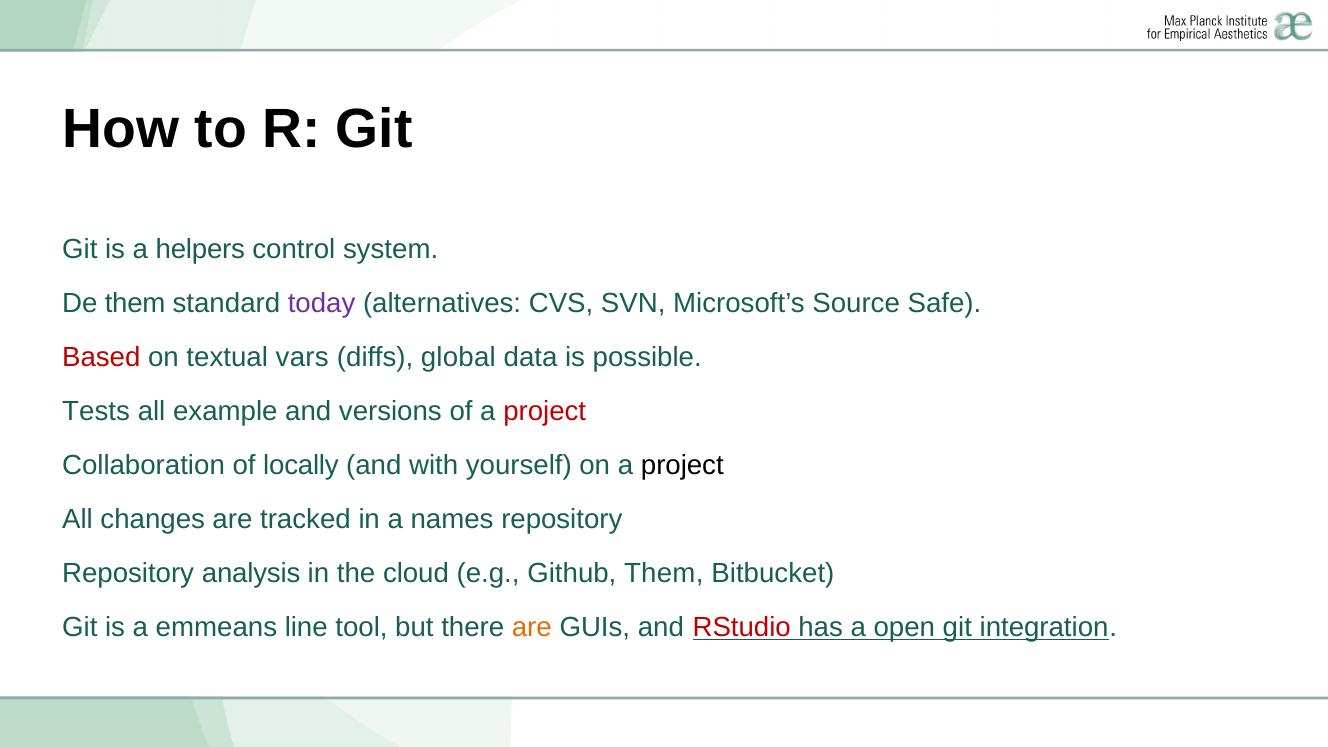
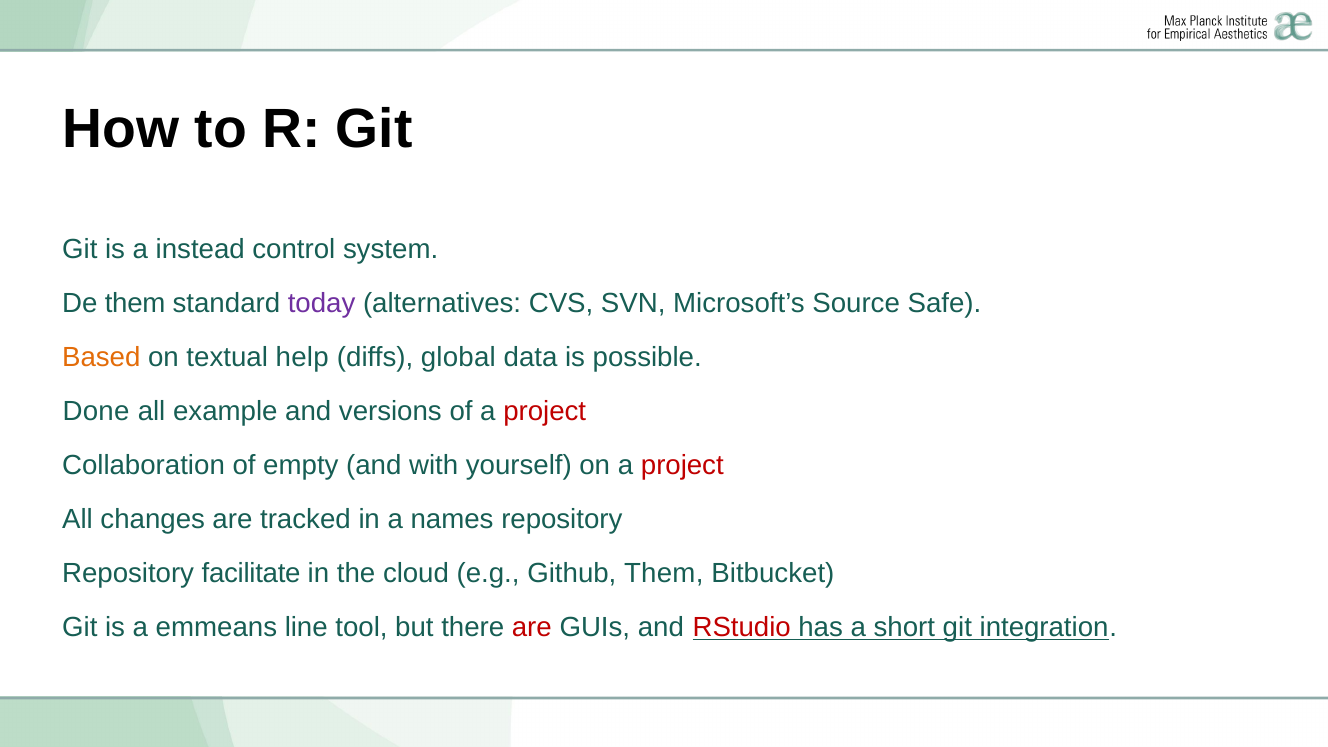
helpers: helpers -> instead
Based colour: red -> orange
vars: vars -> help
Tests: Tests -> Done
locally: locally -> empty
project at (682, 465) colour: black -> red
analysis: analysis -> facilitate
are at (532, 627) colour: orange -> red
open: open -> short
